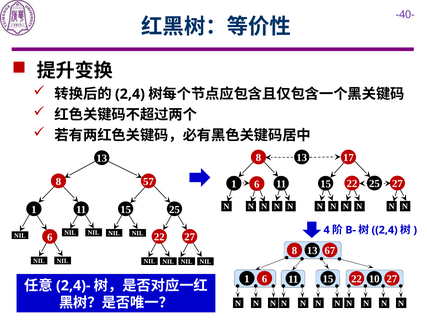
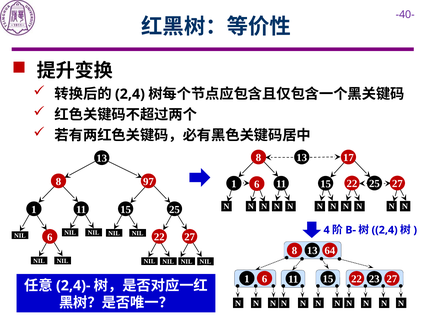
57: 57 -> 97
67: 67 -> 64
10: 10 -> 23
